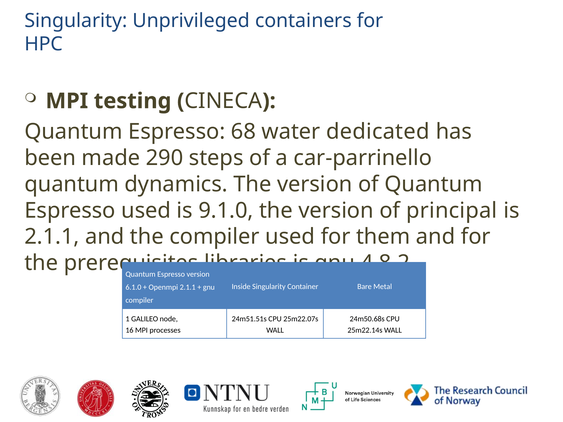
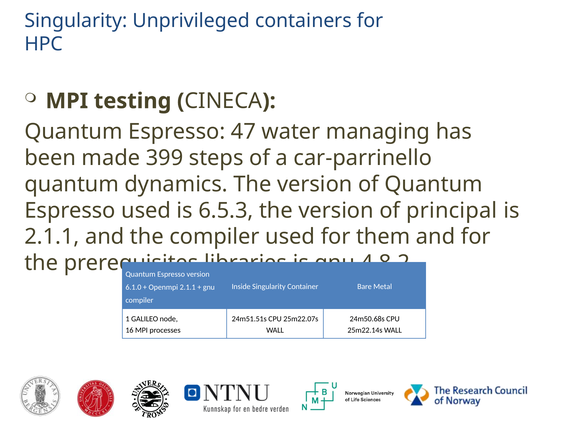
68: 68 -> 47
dedicated: dedicated -> managing
290: 290 -> 399
9.1.0: 9.1.0 -> 6.5.3
